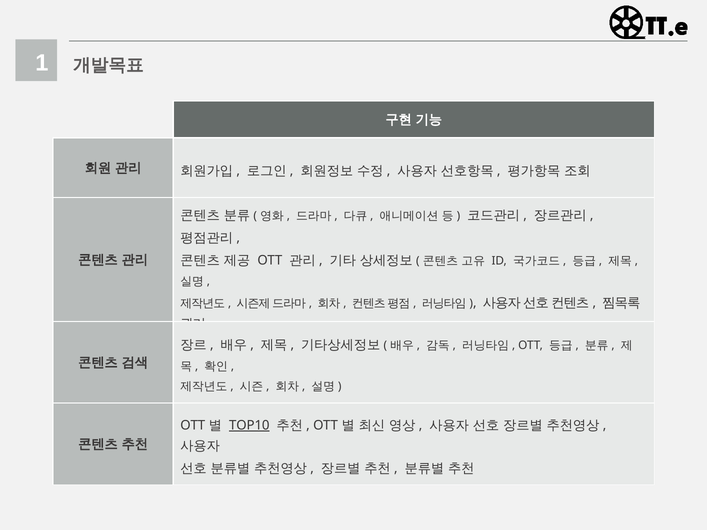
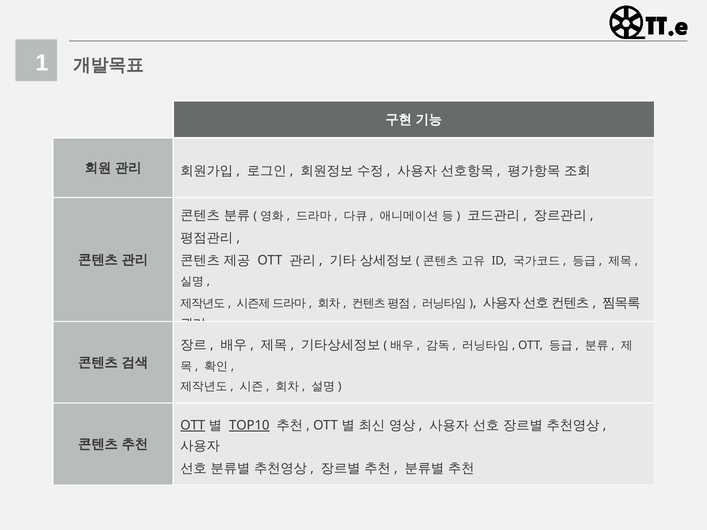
OTT at (193, 425) underline: none -> present
